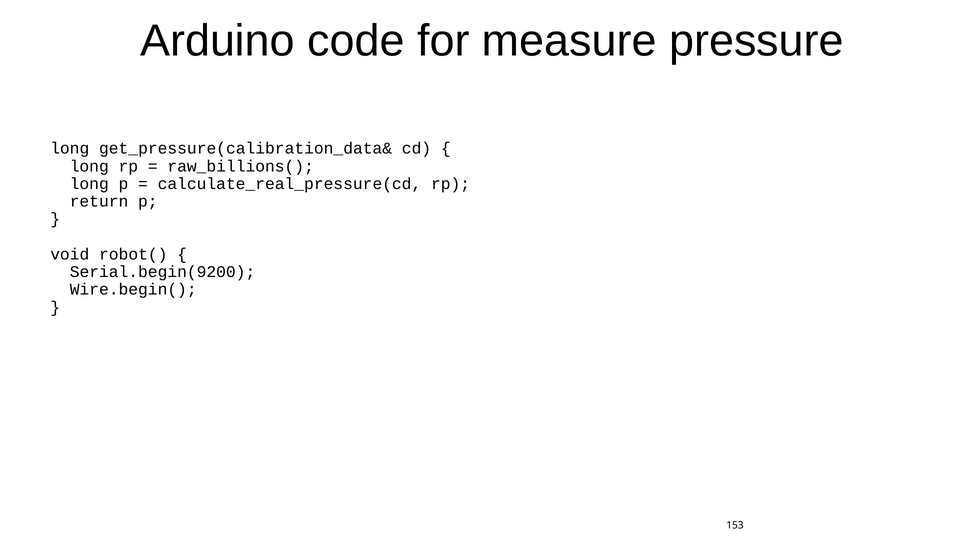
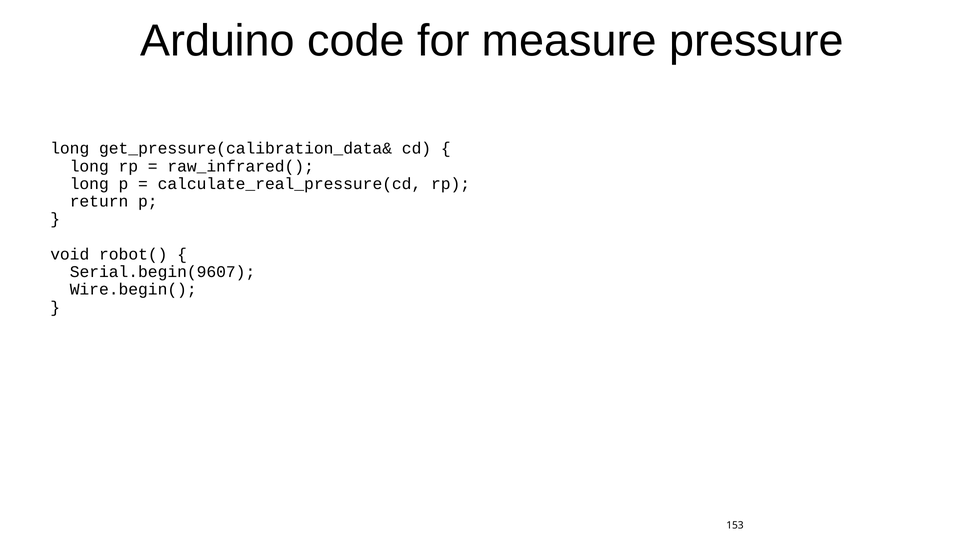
raw_billions(: raw_billions( -> raw_infrared(
Serial.begin(9200: Serial.begin(9200 -> Serial.begin(9607
